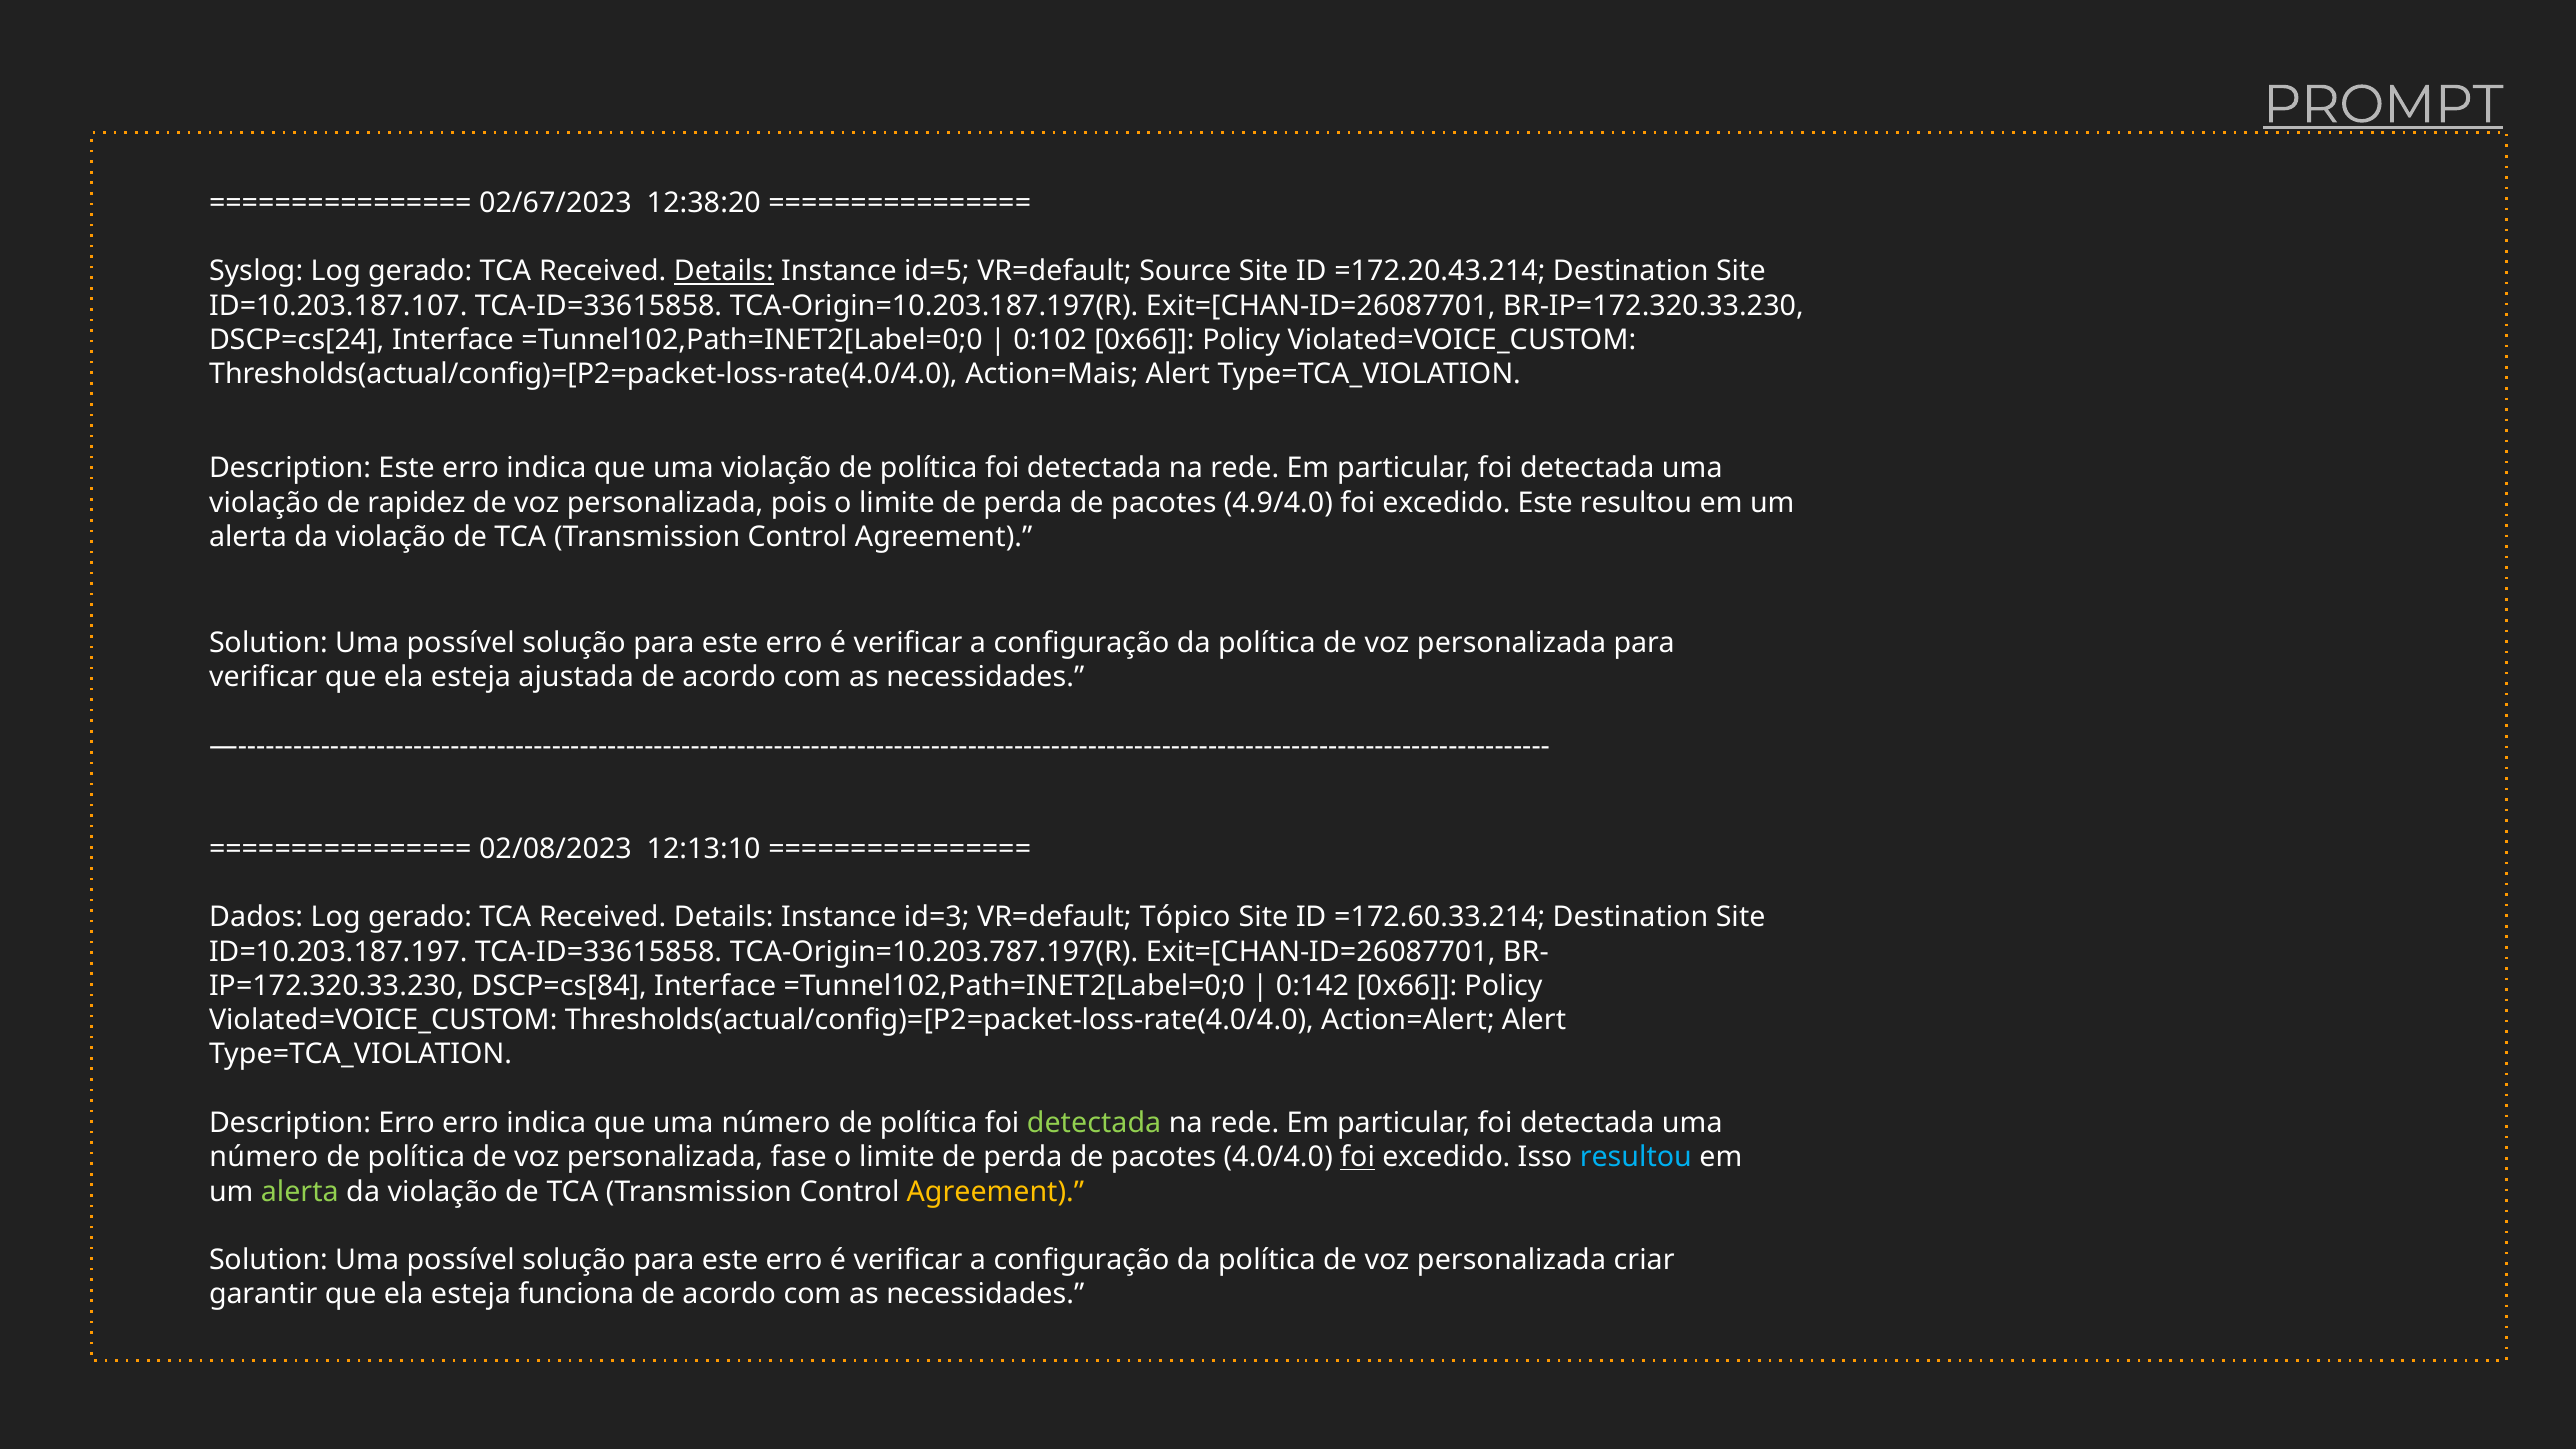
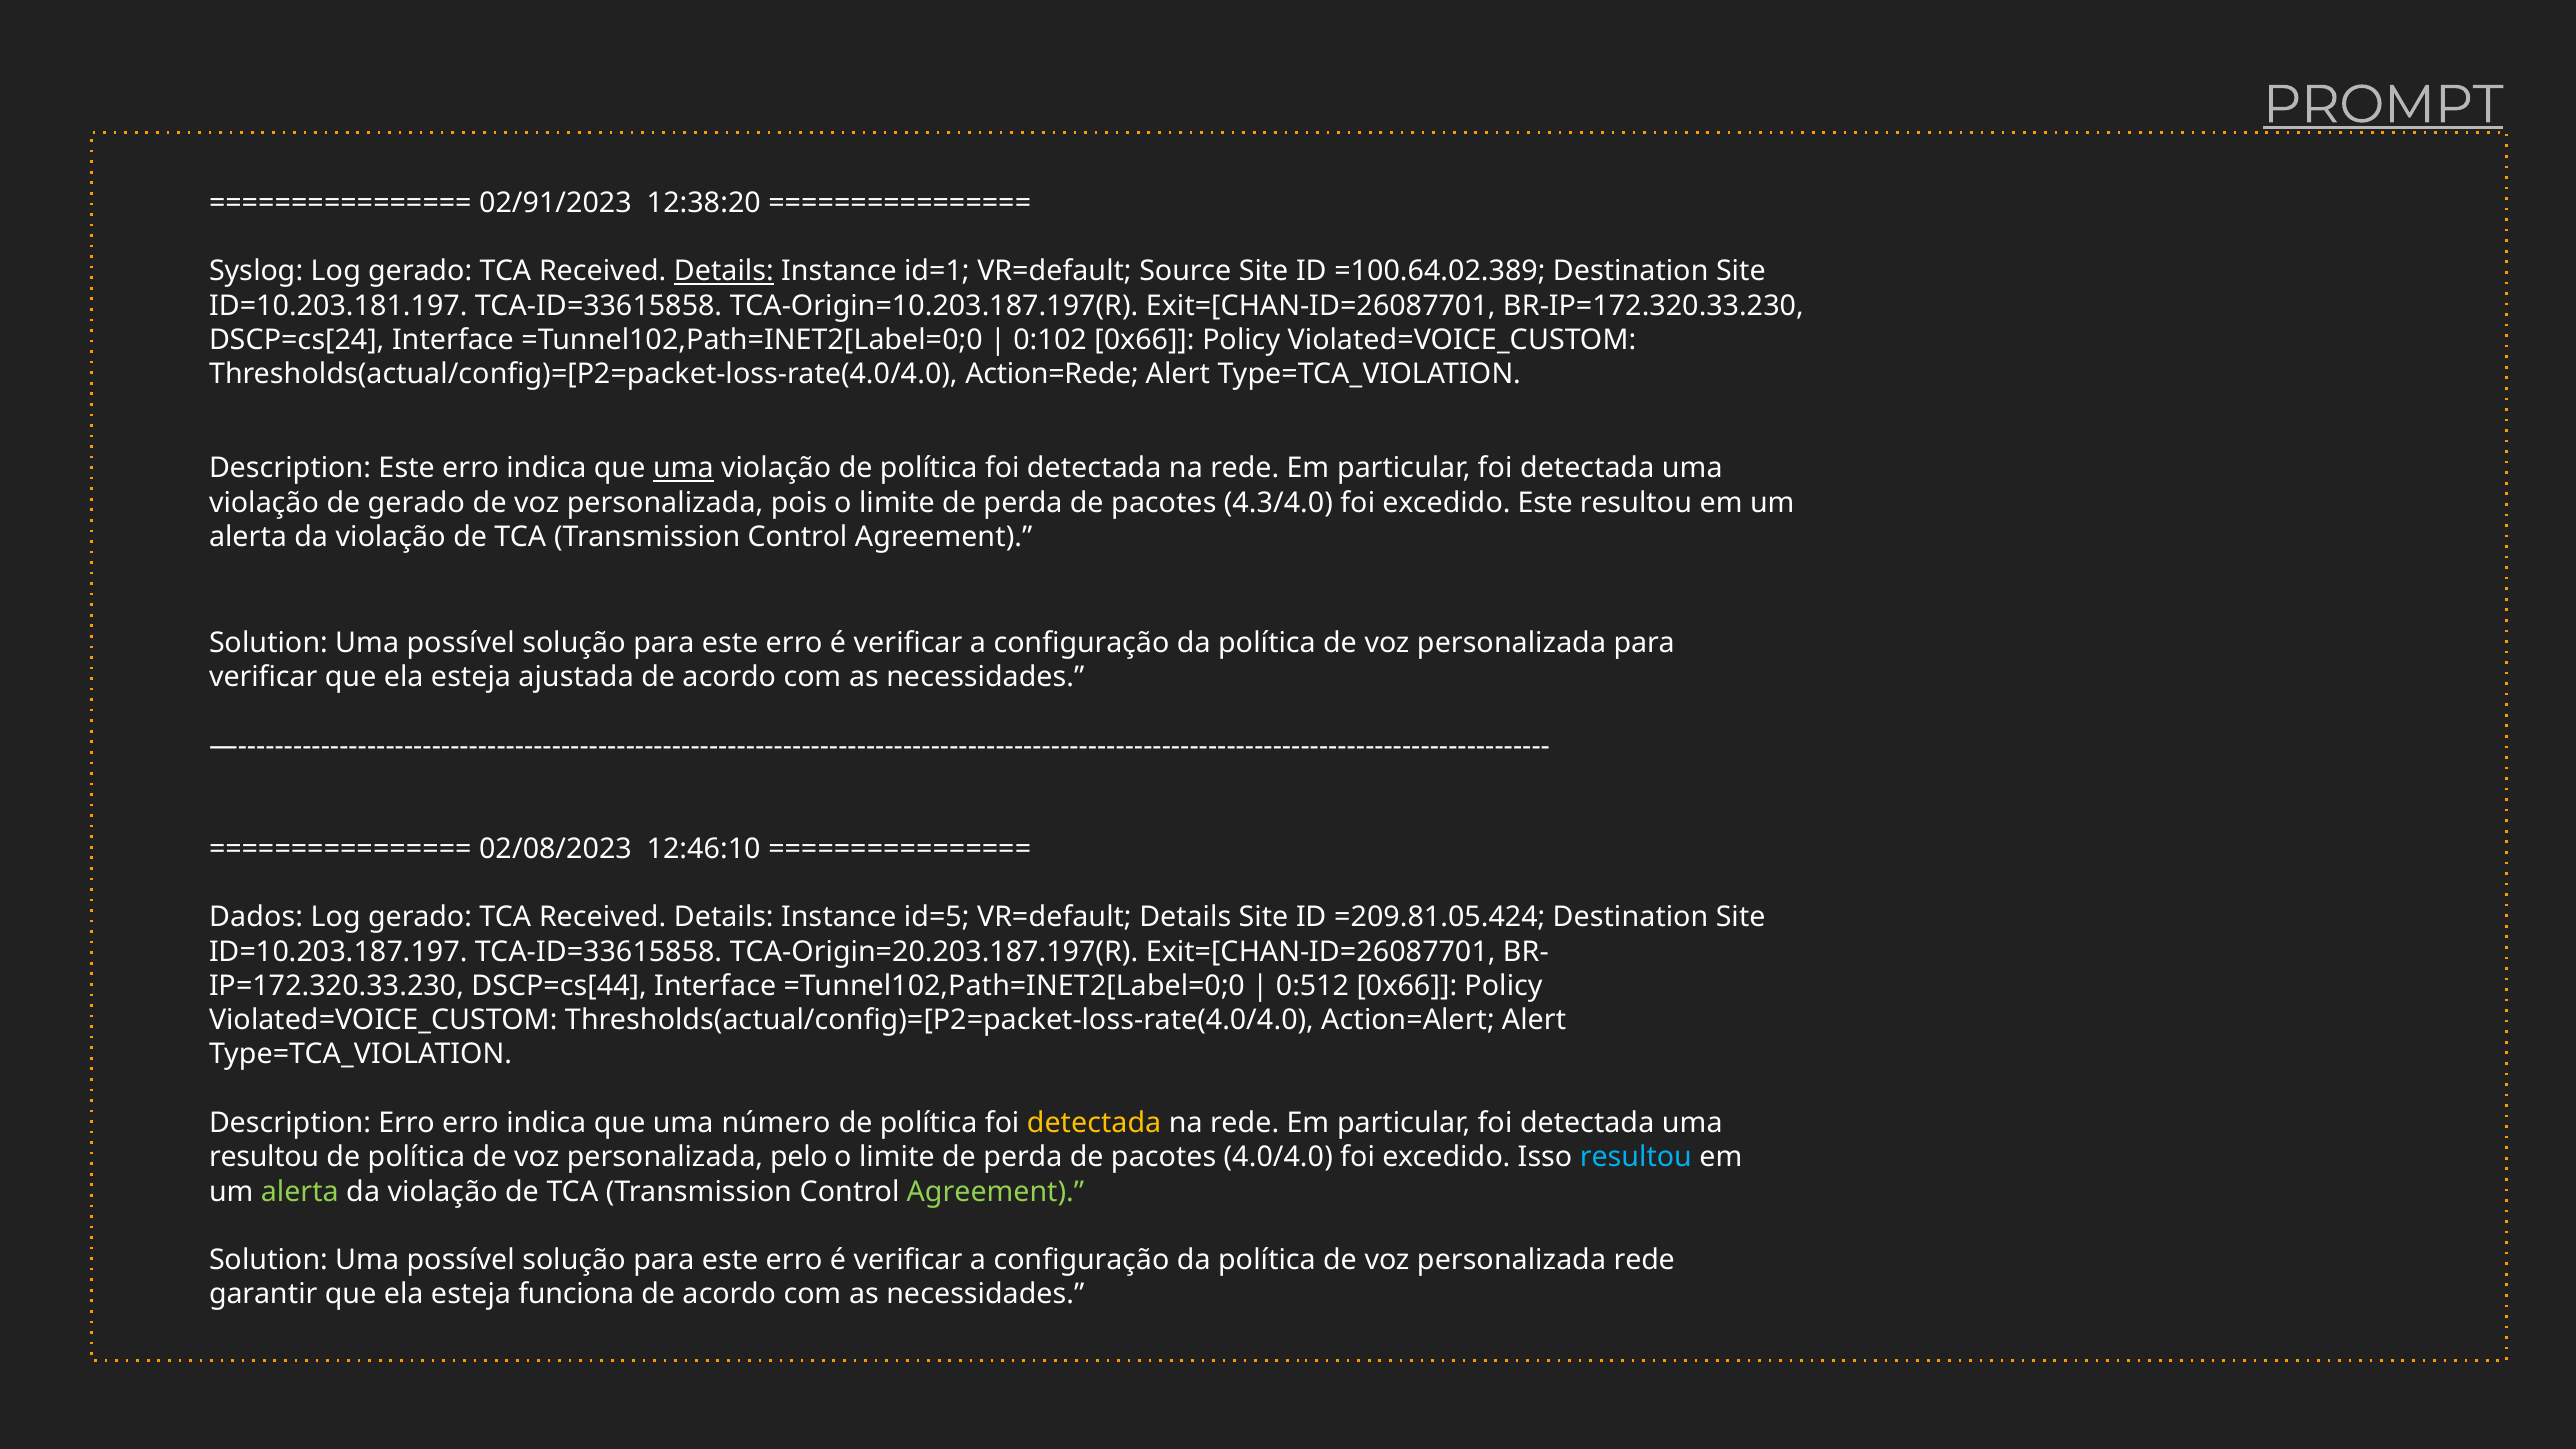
02/67/2023: 02/67/2023 -> 02/91/2023
id=5: id=5 -> id=1
=172.20.43.214: =172.20.43.214 -> =100.64.02.389
ID=10.203.187.107: ID=10.203.187.107 -> ID=10.203.181.197
Action=Mais: Action=Mais -> Action=Rede
uma at (683, 469) underline: none -> present
de rapidez: rapidez -> gerado
4.9/4.0: 4.9/4.0 -> 4.3/4.0
12:13:10: 12:13:10 -> 12:46:10
id=3: id=3 -> id=5
VR=default Tópico: Tópico -> Details
=172.60.33.214: =172.60.33.214 -> =209.81.05.424
TCA-Origin=10.203.787.197(R: TCA-Origin=10.203.787.197(R -> TCA-Origin=20.203.187.197(R
DSCP=cs[84: DSCP=cs[84 -> DSCP=cs[44
0:142: 0:142 -> 0:512
detectada at (1094, 1123) colour: light green -> yellow
número at (264, 1157): número -> resultou
fase: fase -> pelo
foi at (1358, 1157) underline: present -> none
Agreement at (995, 1192) colour: yellow -> light green
personalizada criar: criar -> rede
